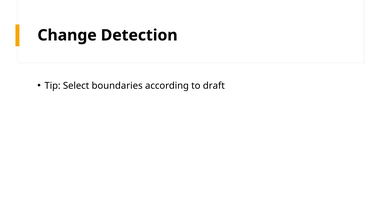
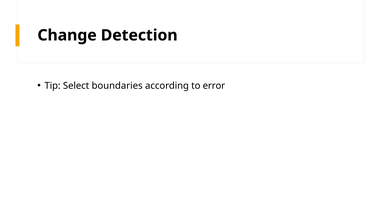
draft: draft -> error
